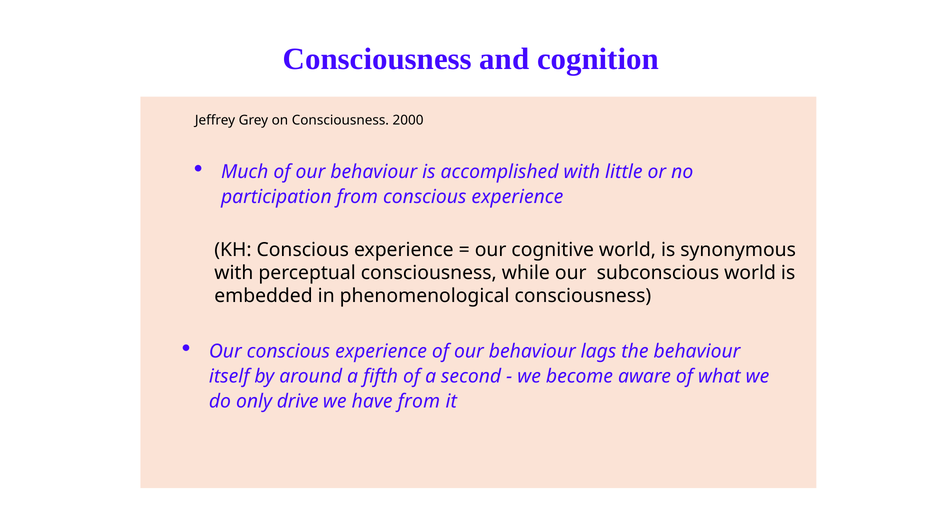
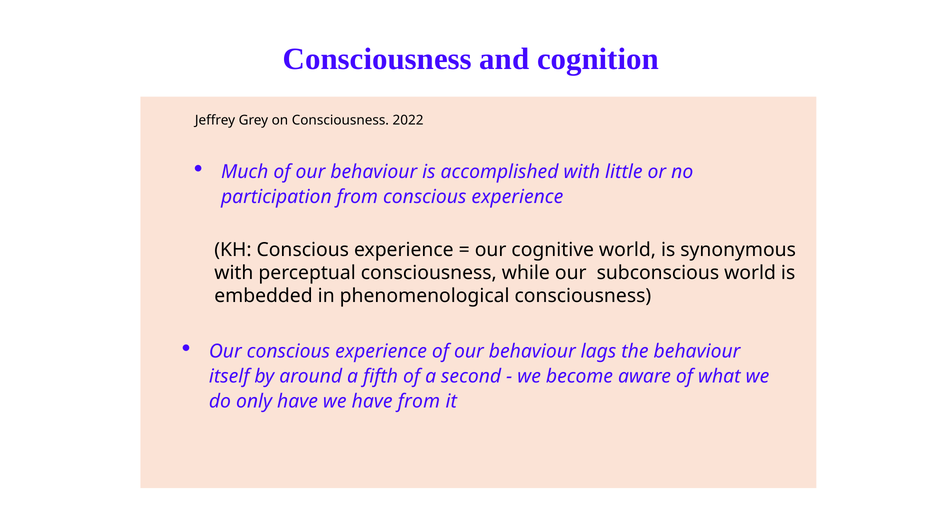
2000: 2000 -> 2022
only drive: drive -> have
